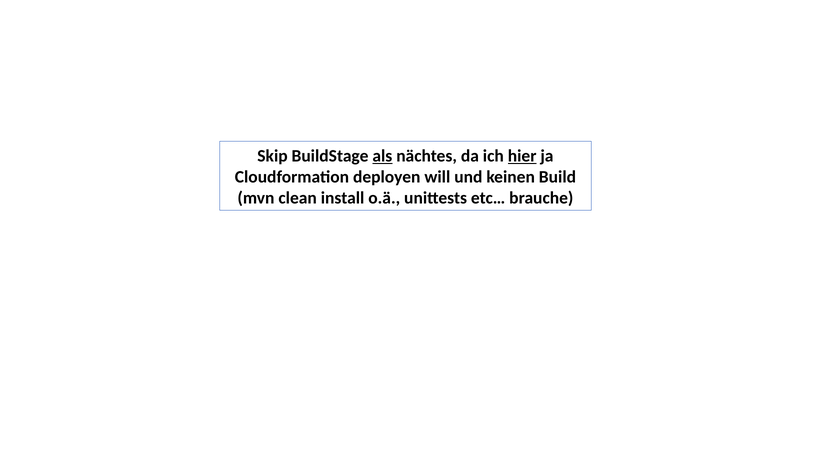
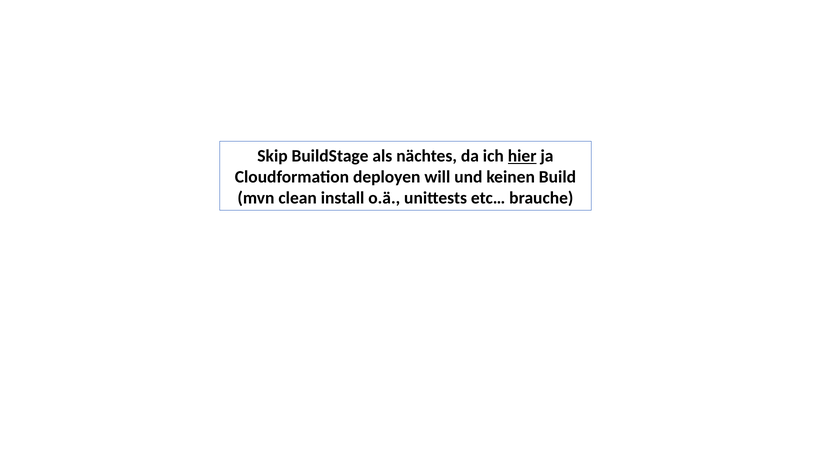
als underline: present -> none
